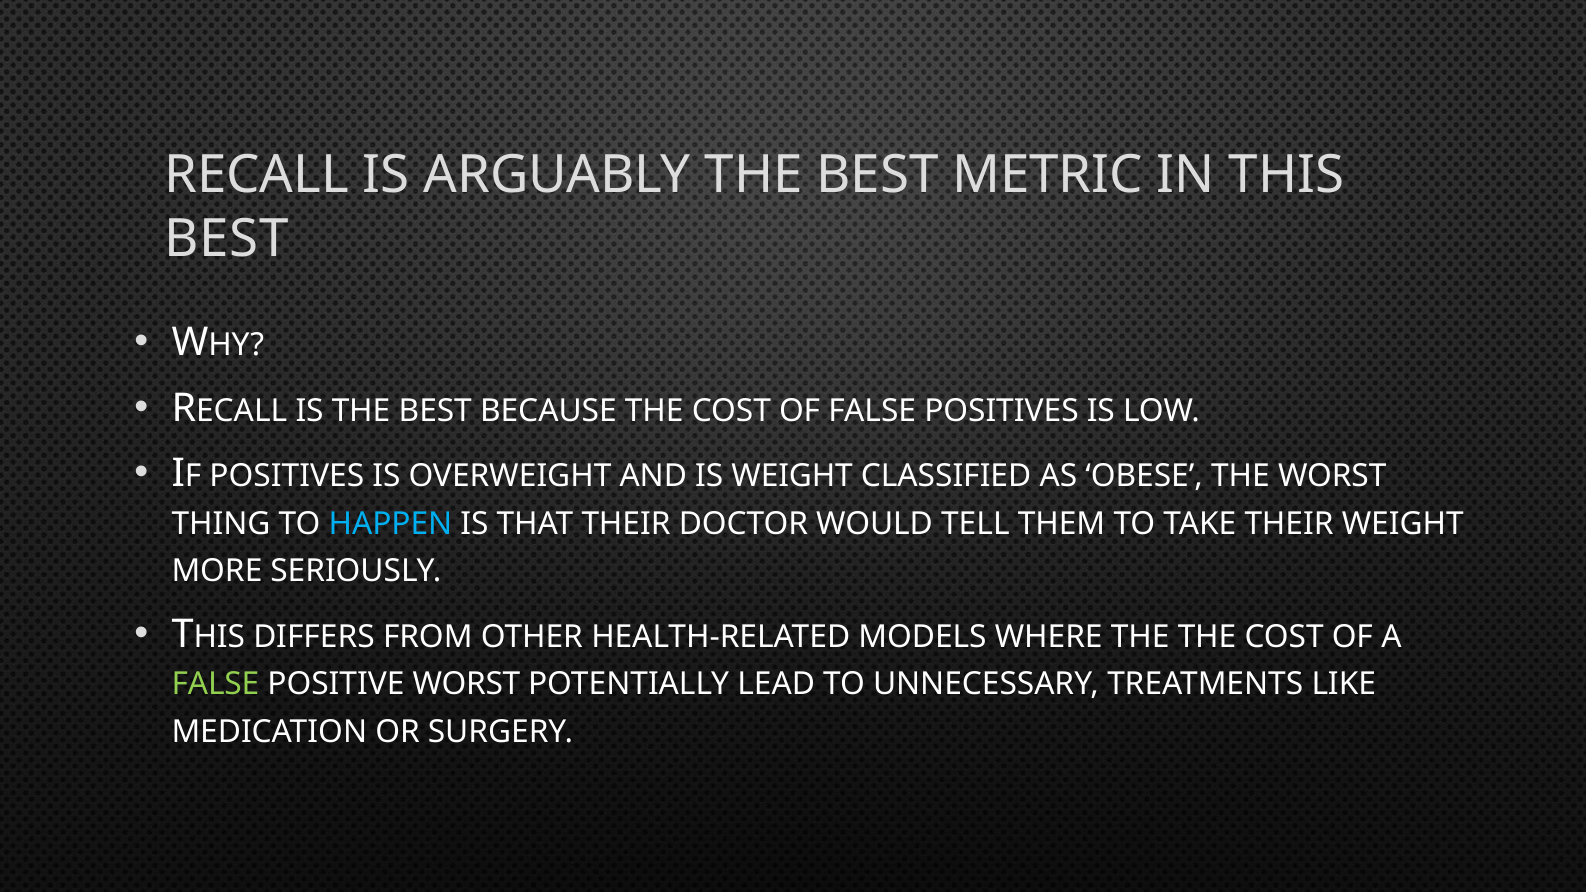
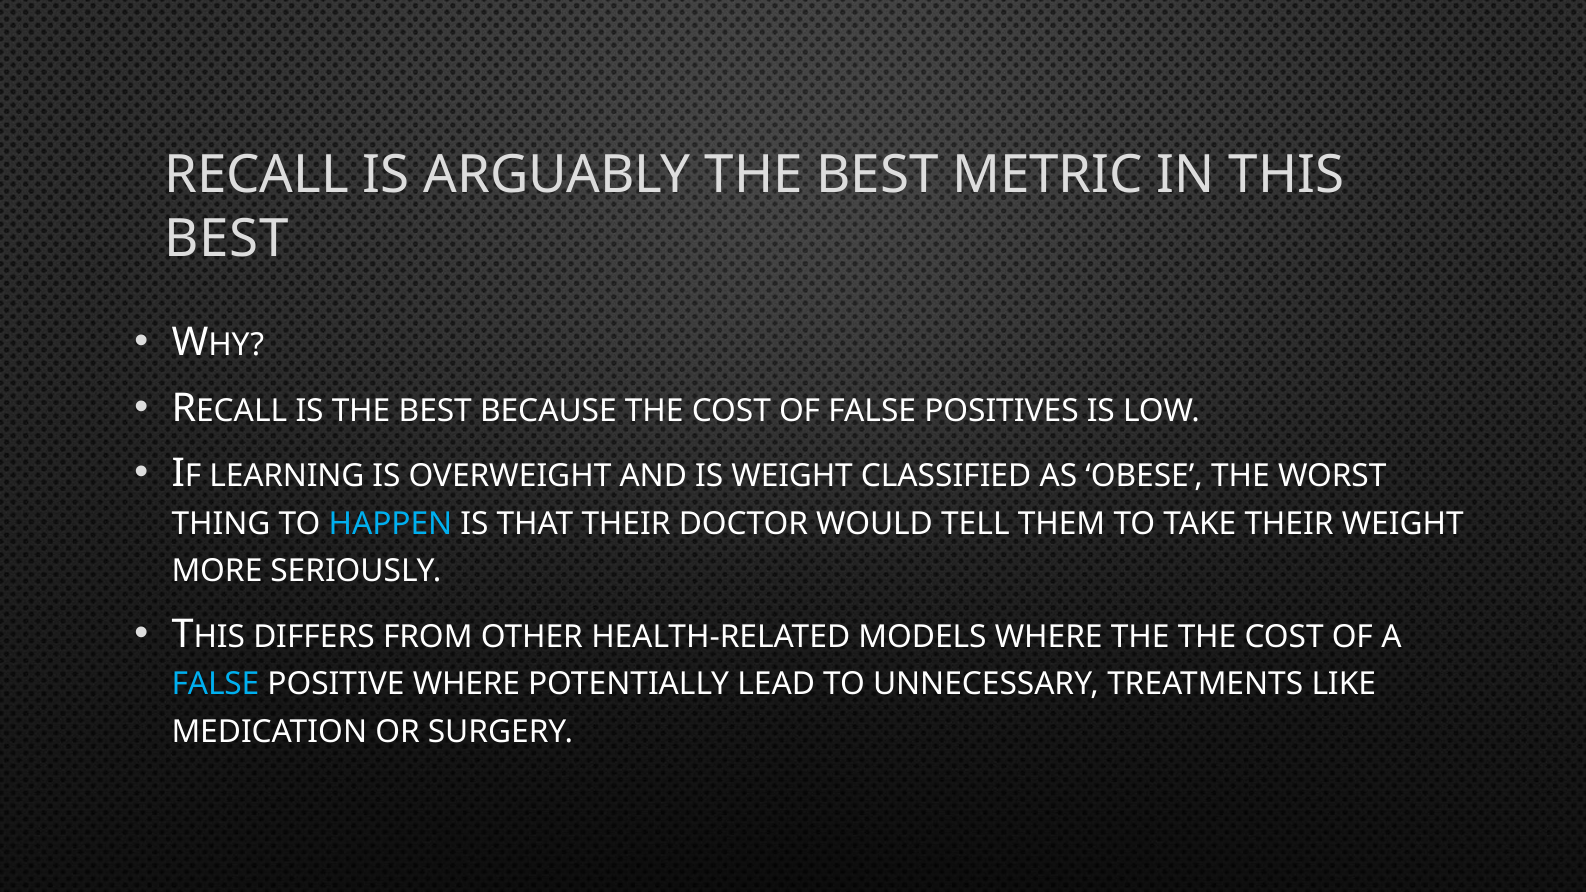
POSITIVES at (287, 476): POSITIVES -> LEARNING
FALSE at (215, 685) colour: light green -> light blue
POSITIVE WORST: WORST -> WHERE
